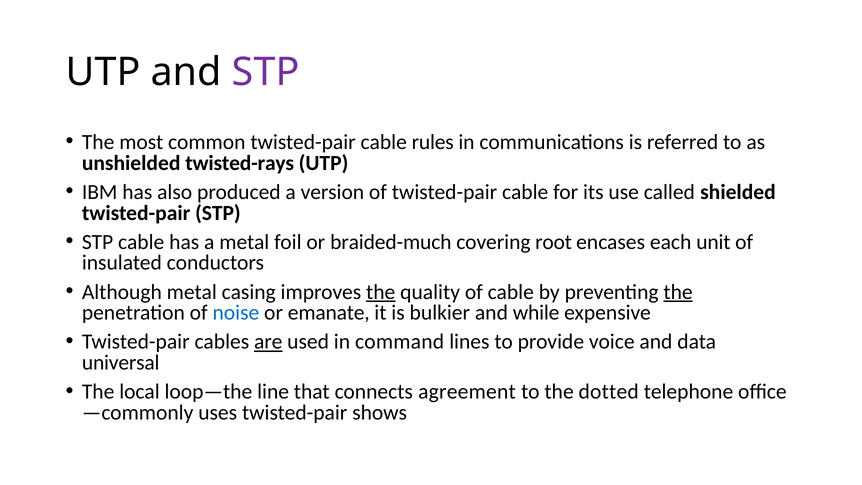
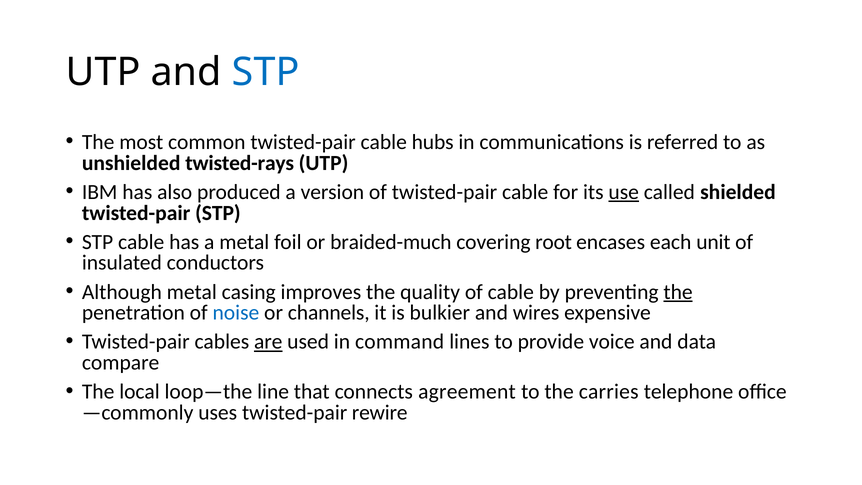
STP at (266, 72) colour: purple -> blue
rules: rules -> hubs
use underline: none -> present
the at (381, 292) underline: present -> none
emanate: emanate -> channels
while: while -> wires
universal: universal -> compare
dotted: dotted -> carries
shows: shows -> rewire
